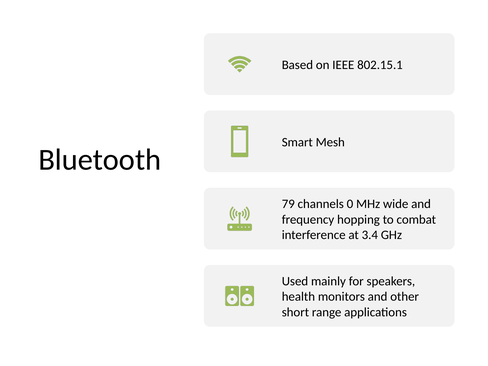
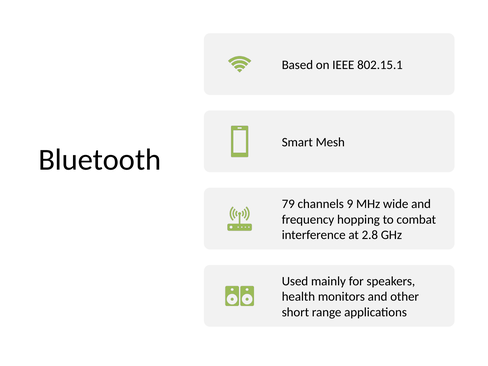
0: 0 -> 9
3.4: 3.4 -> 2.8
